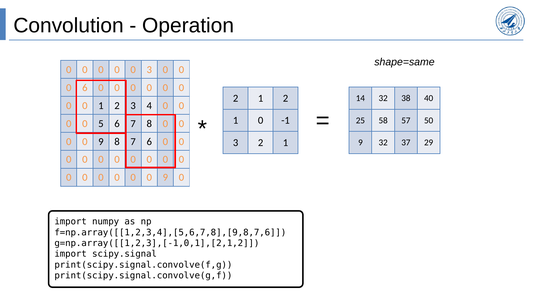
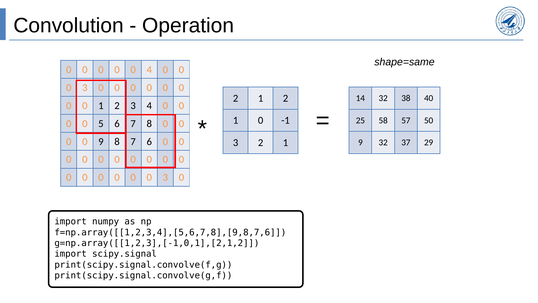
0 3: 3 -> 4
6 at (85, 87): 6 -> 3
9 at (165, 177): 9 -> 3
